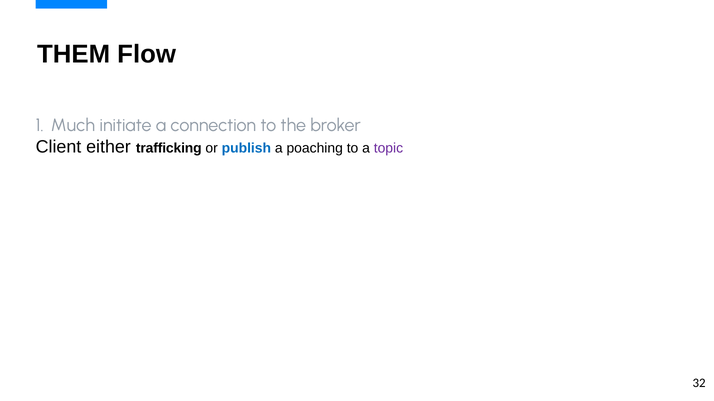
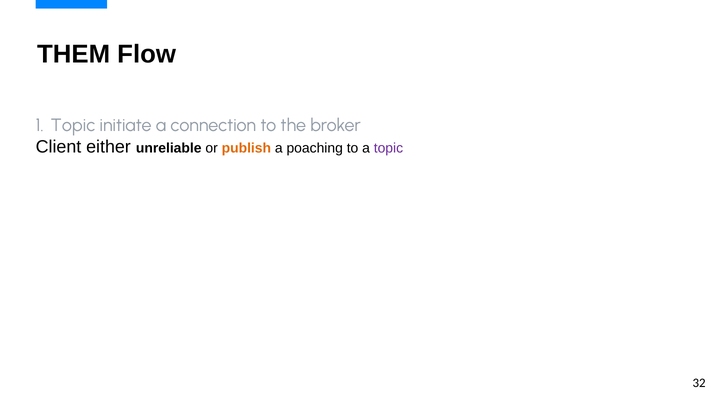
Much at (73, 125): Much -> Topic
trafficking: trafficking -> unreliable
publish colour: blue -> orange
